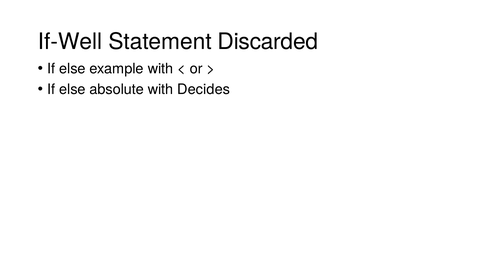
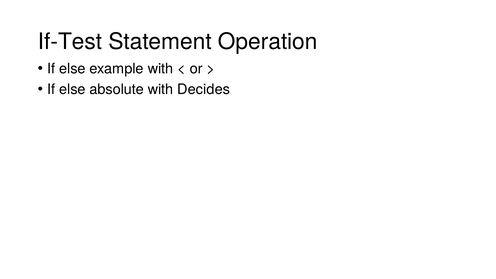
If-Well: If-Well -> If-Test
Discarded: Discarded -> Operation
